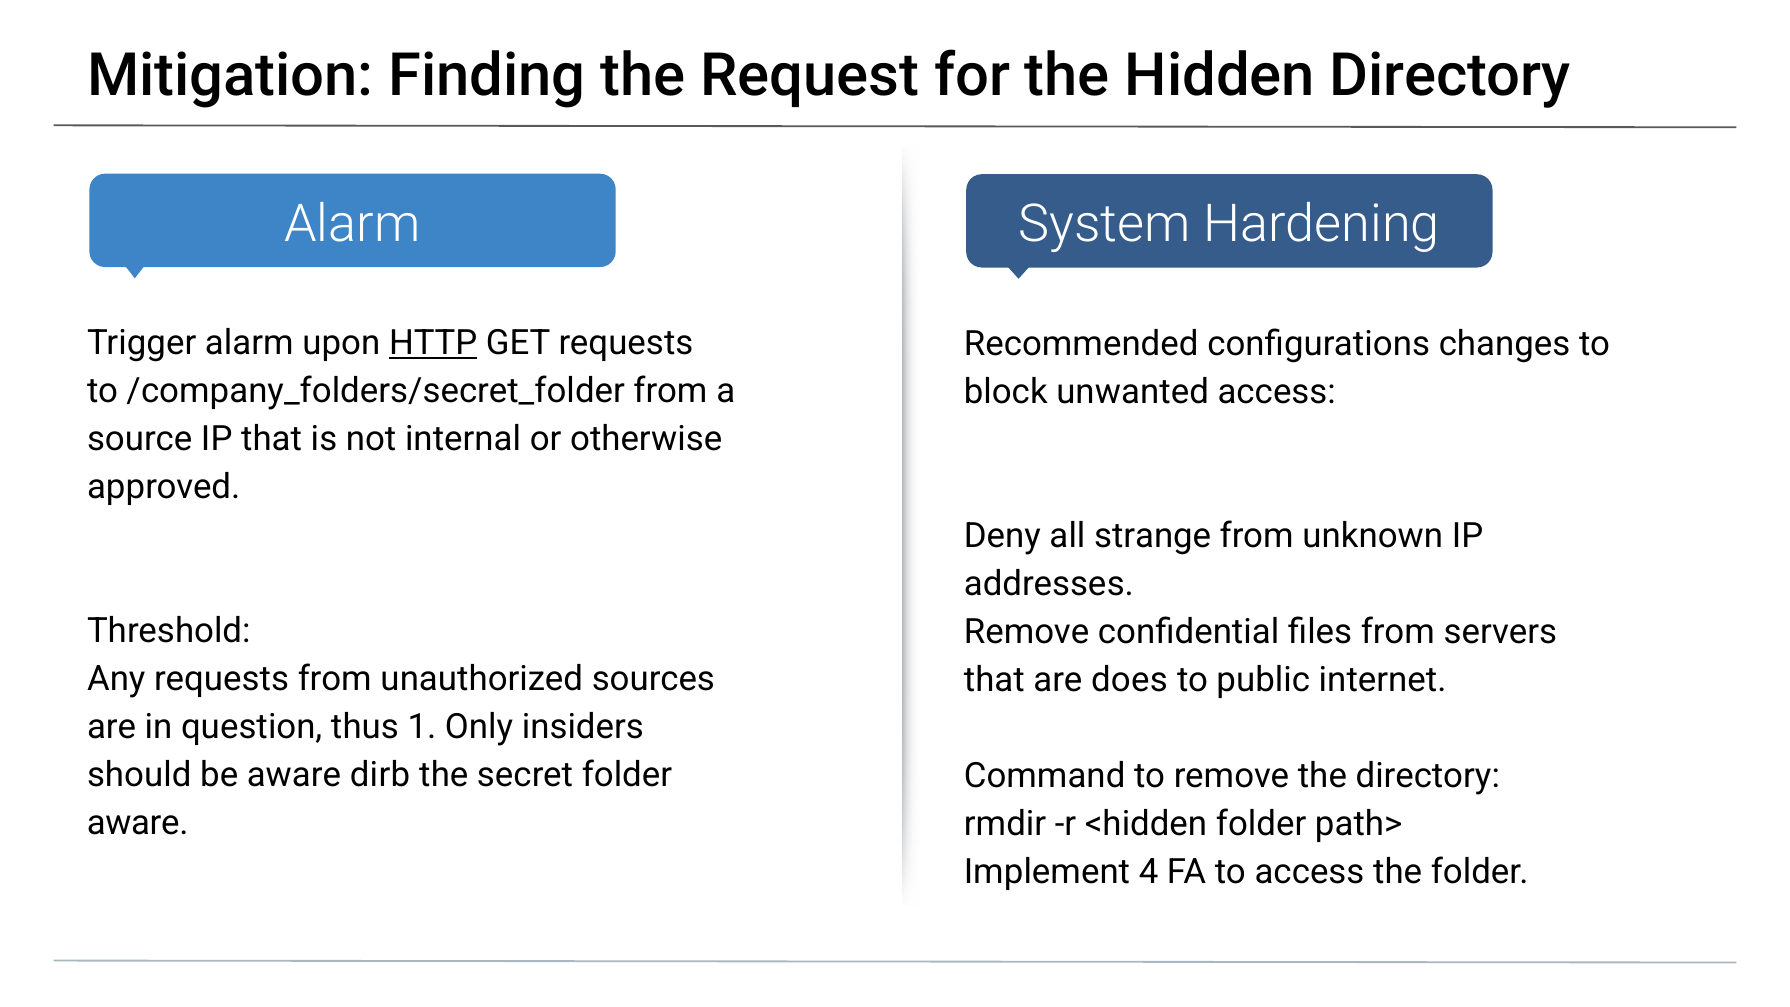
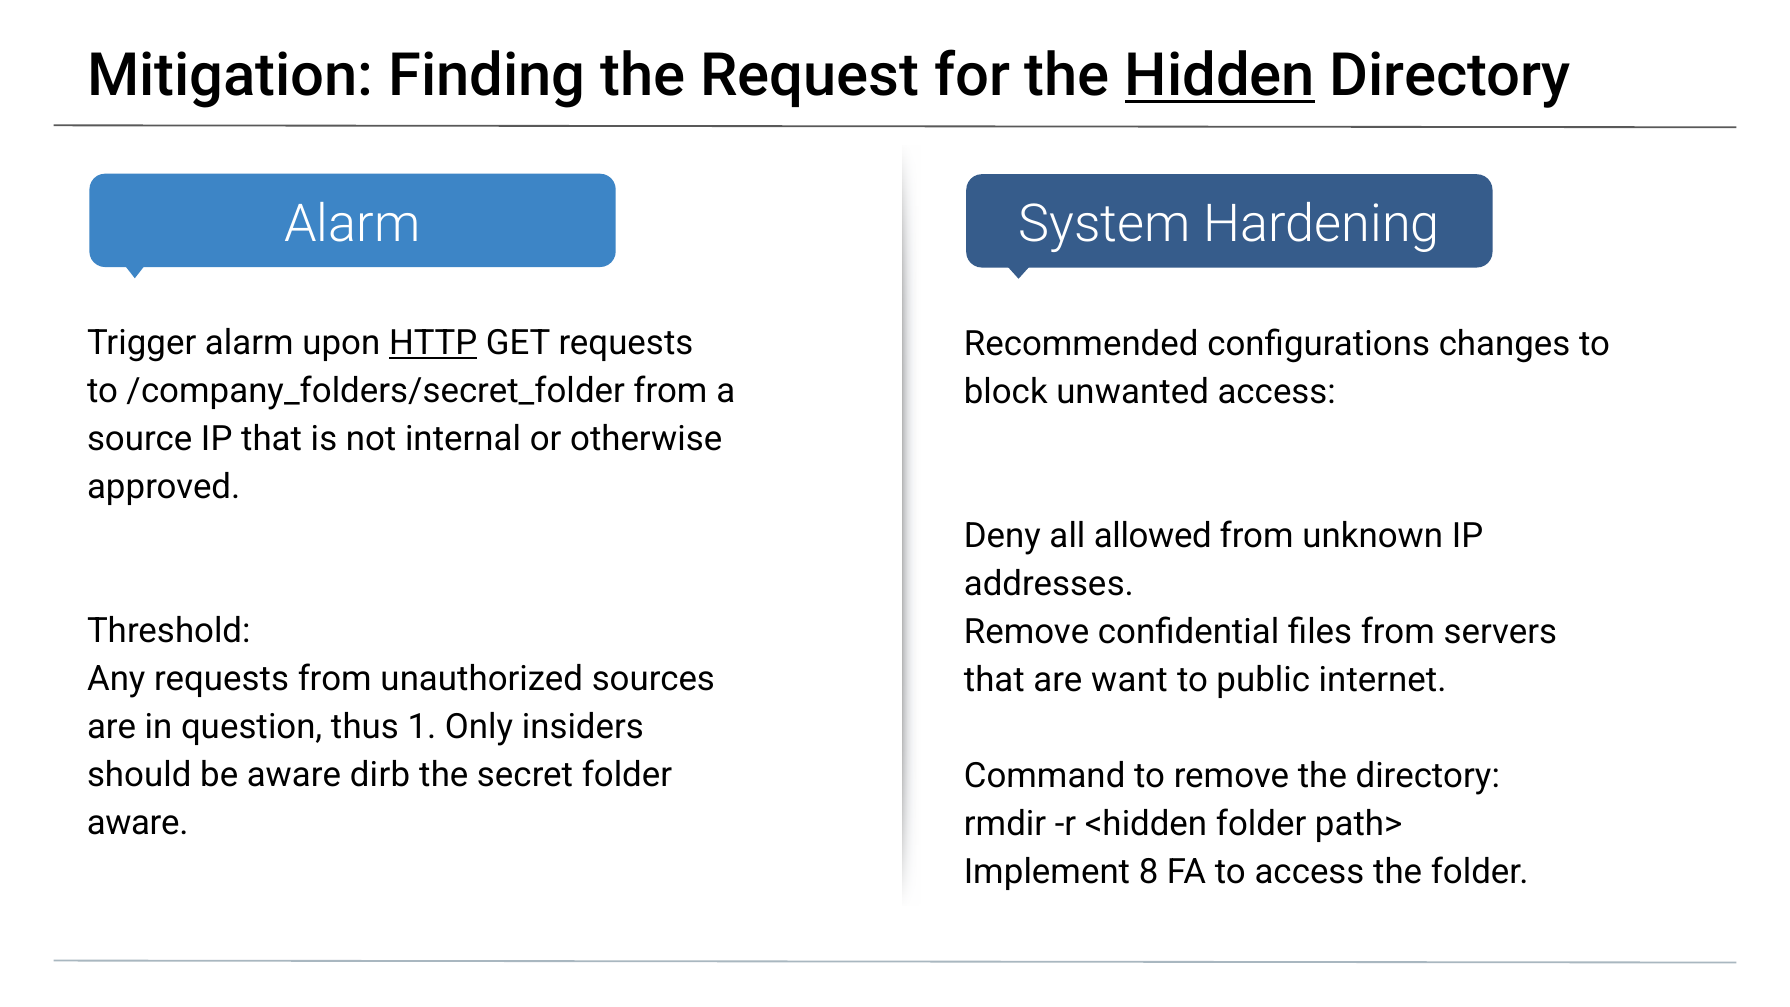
Hidden underline: none -> present
strange: strange -> allowed
does: does -> want
4: 4 -> 8
